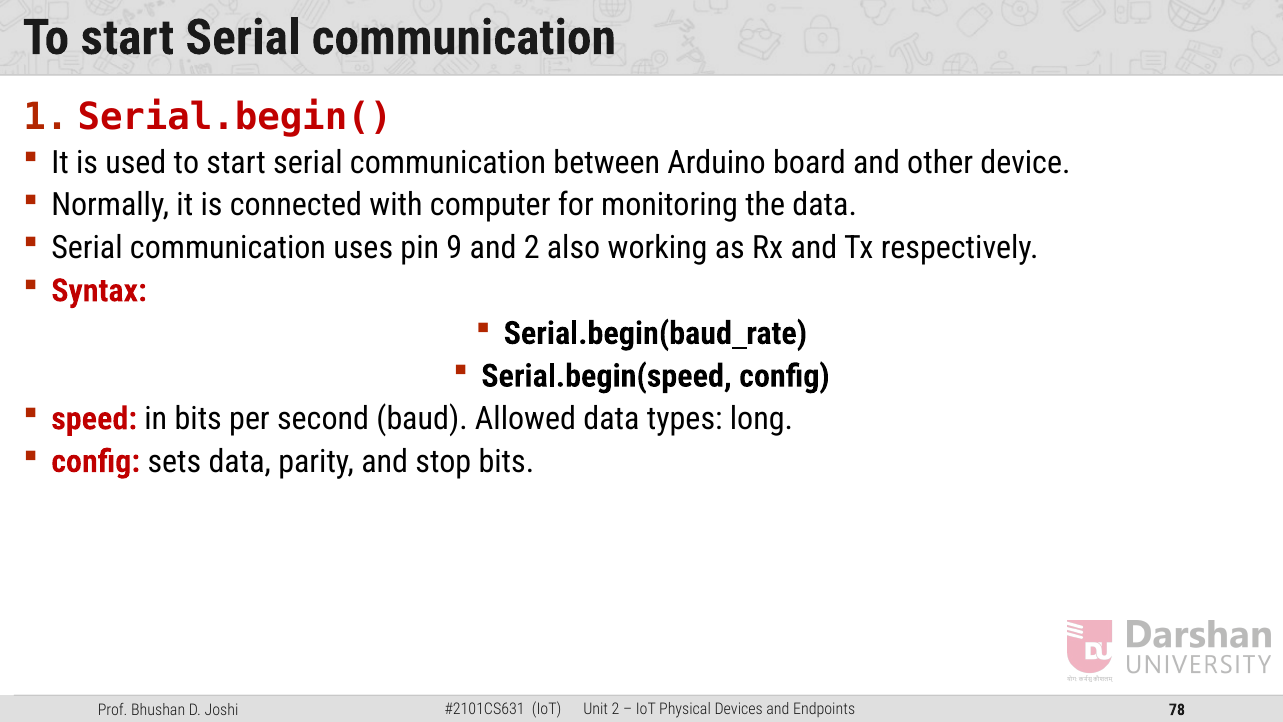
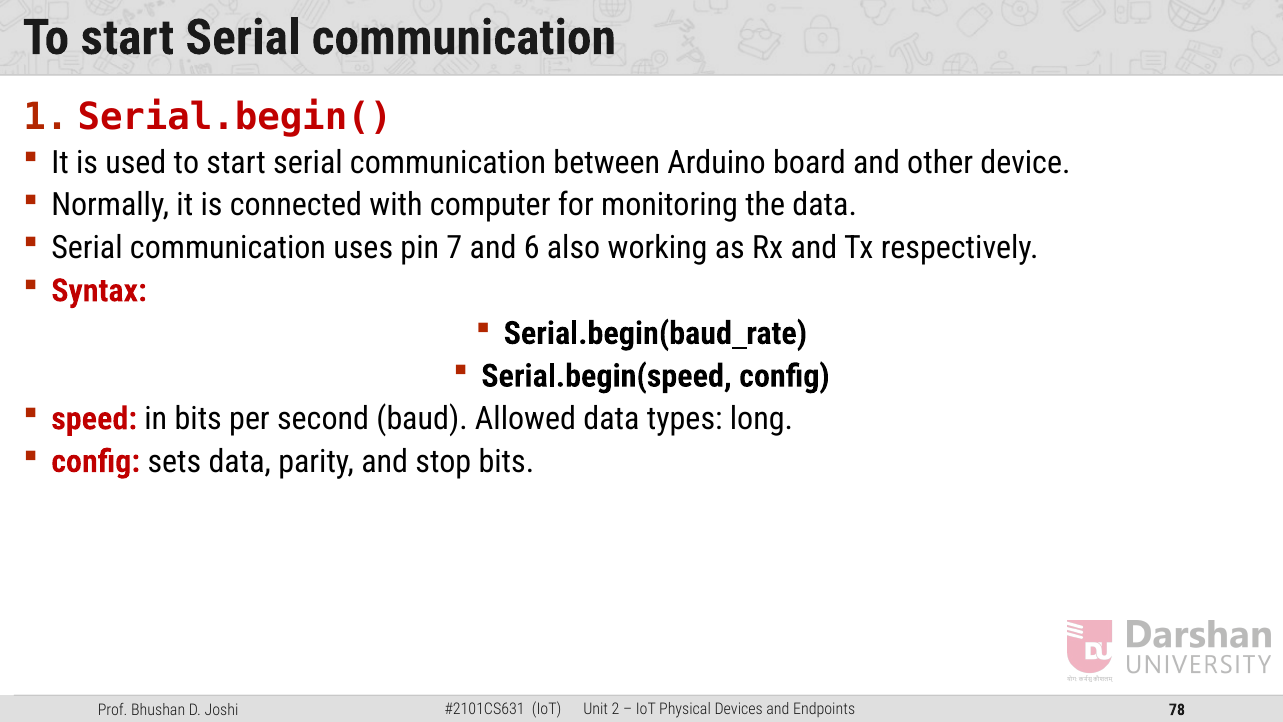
9: 9 -> 7
and 2: 2 -> 6
